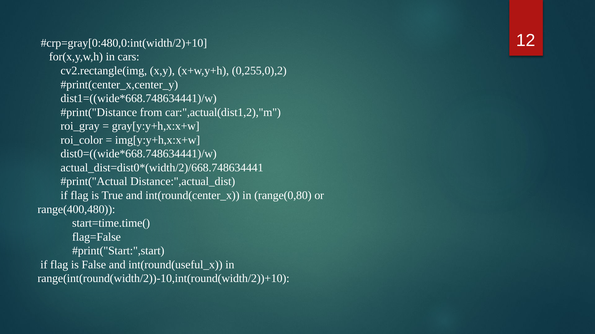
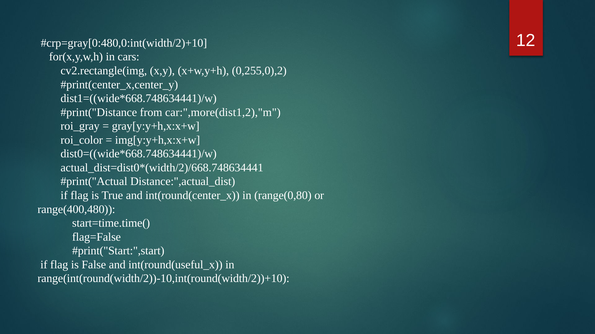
car:",actual(dist1,2),"m: car:",actual(dist1,2),"m -> car:",more(dist1,2),"m
